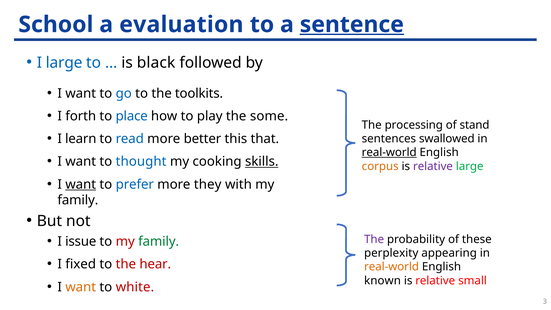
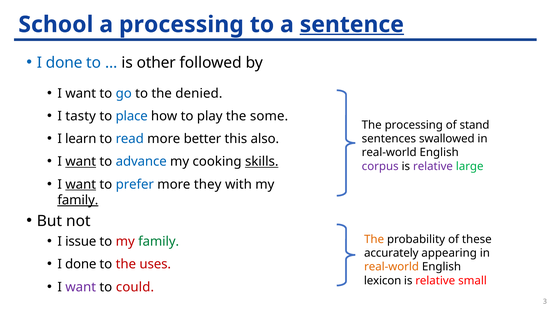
a evaluation: evaluation -> processing
large at (64, 63): large -> done
black: black -> other
toolkits: toolkits -> denied
forth: forth -> tasty
that: that -> also
real-world at (389, 152) underline: present -> none
want at (81, 162) underline: none -> present
thought: thought -> advance
corpus colour: orange -> purple
family at (78, 200) underline: none -> present
The at (374, 239) colour: purple -> orange
perplexity: perplexity -> accurately
fixed at (81, 264): fixed -> done
hear: hear -> uses
known: known -> lexicon
want at (81, 287) colour: orange -> purple
white: white -> could
